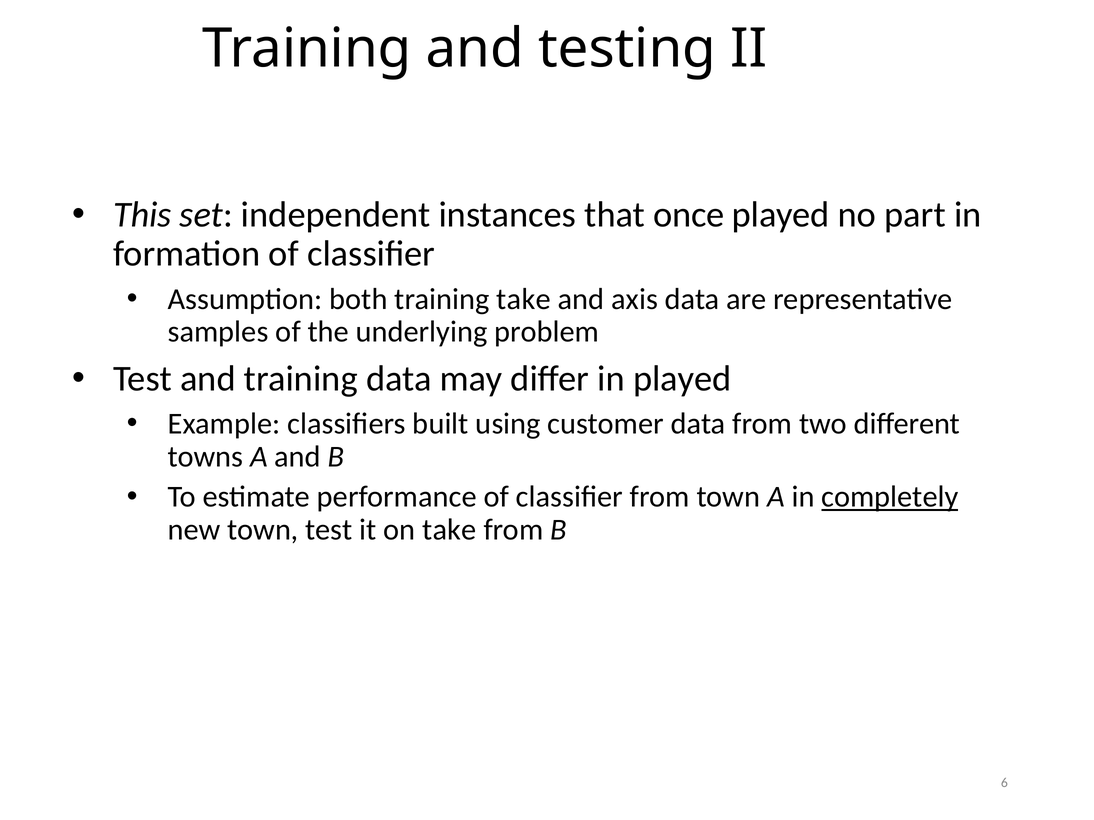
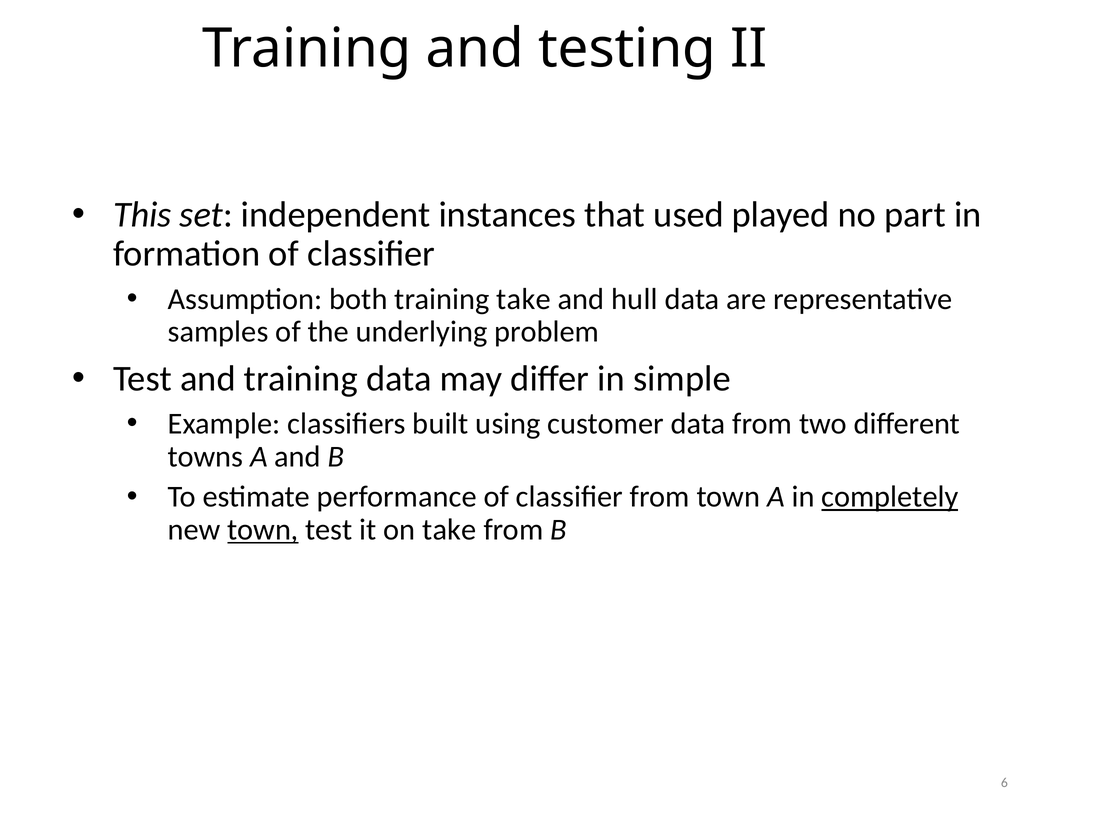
once: once -> used
axis: axis -> hull
in played: played -> simple
town at (263, 530) underline: none -> present
